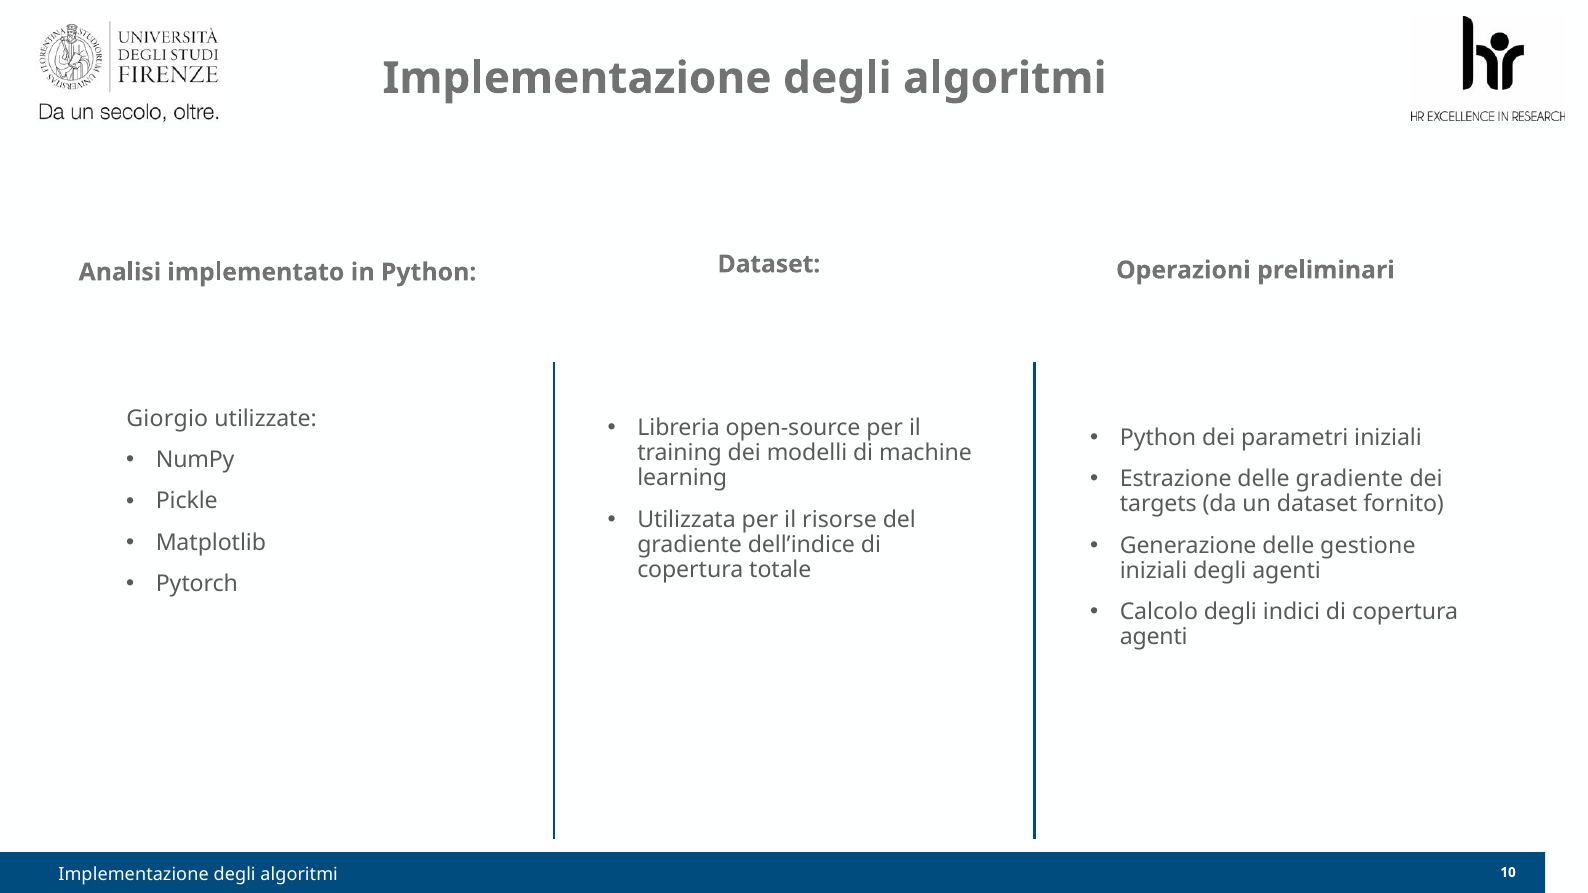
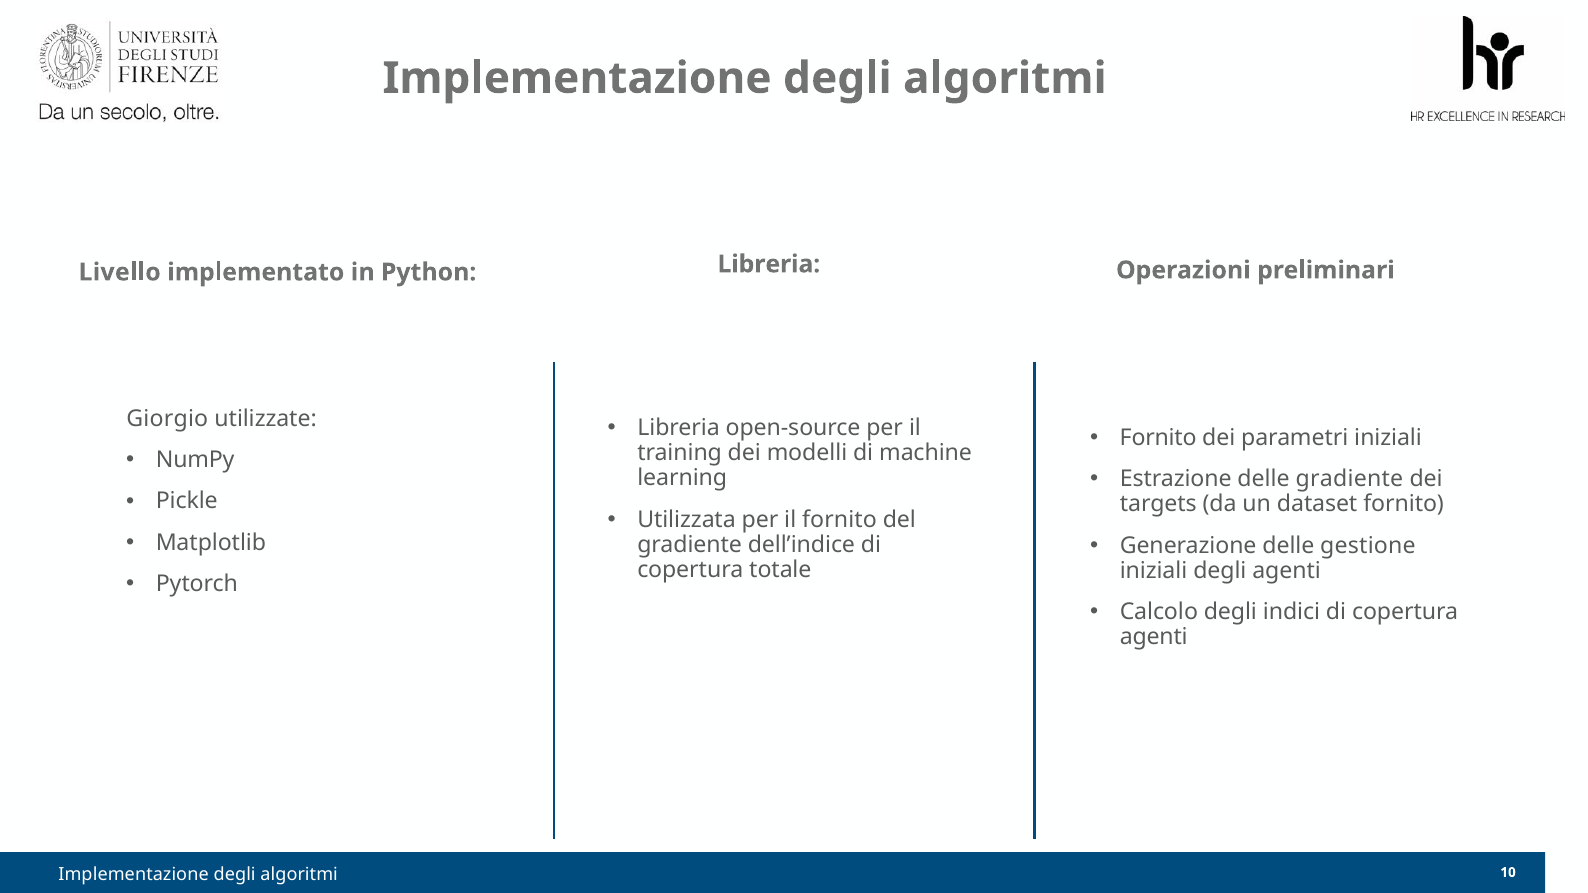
Analisi: Analisi -> Livello
Python Dataset: Dataset -> Libreria
Python at (1158, 438): Python -> Fornito
il risorse: risorse -> fornito
